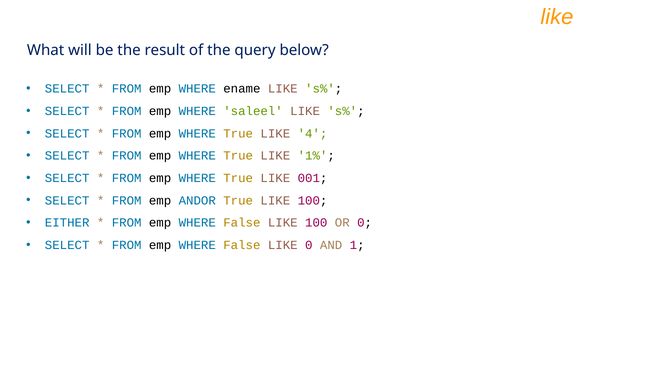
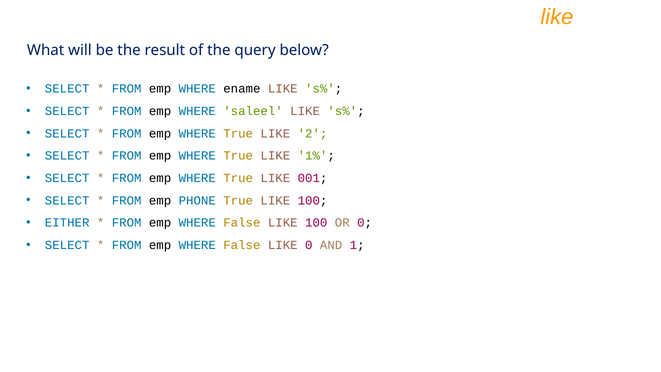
4: 4 -> 2
ANDOR: ANDOR -> PHONE
